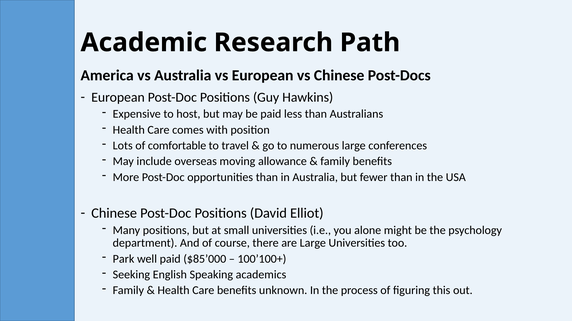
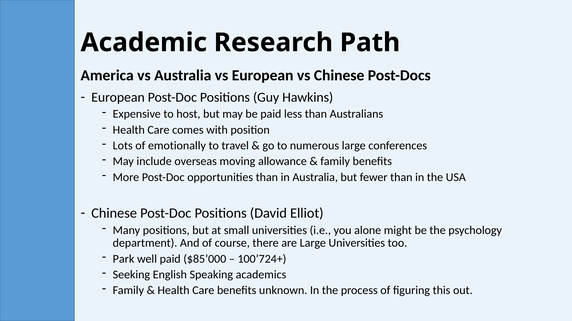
comfortable: comfortable -> emotionally
100’100+: 100’100+ -> 100’724+
